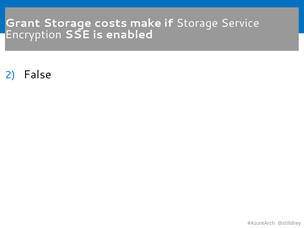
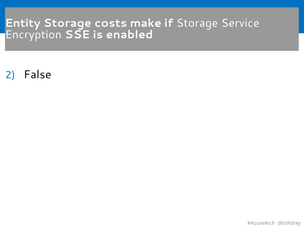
Grant: Grant -> Entity
